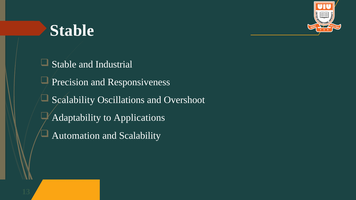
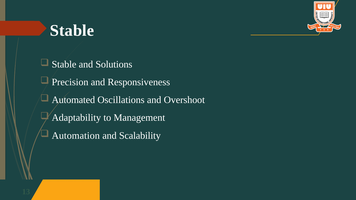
Industrial: Industrial -> Solutions
Scalability at (73, 100): Scalability -> Automated
Applications: Applications -> Management
